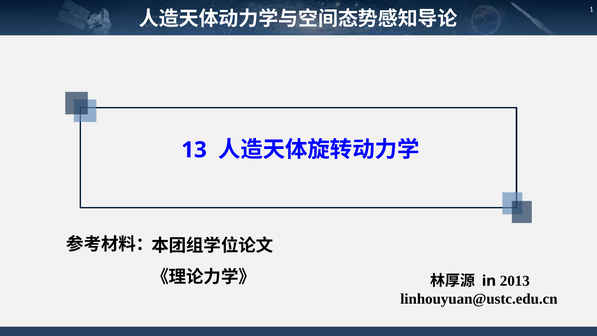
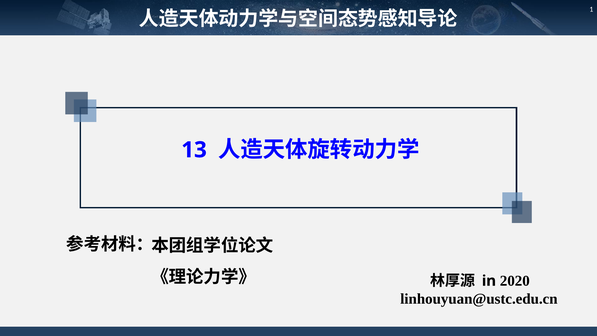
2013: 2013 -> 2020
